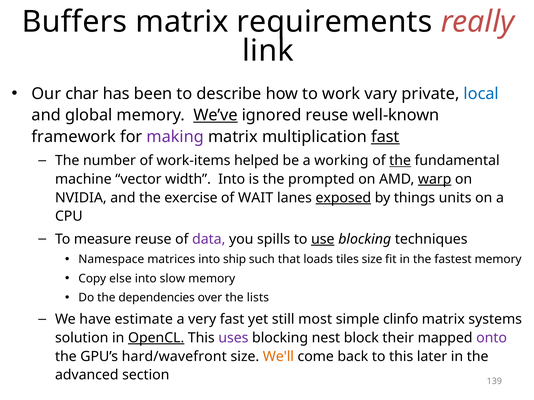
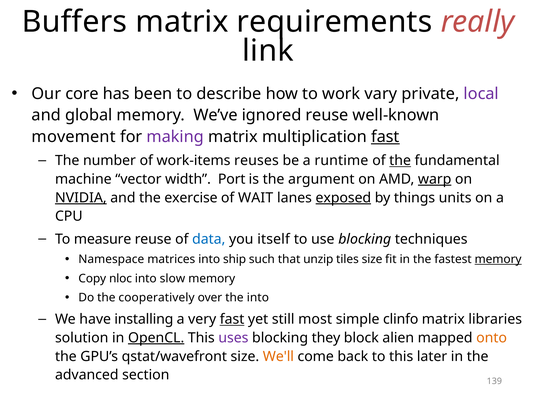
char: char -> core
local colour: blue -> purple
We’ve underline: present -> none
framework: framework -> movement
helped: helped -> reuses
working: working -> runtime
width Into: Into -> Port
prompted: prompted -> argument
NVIDIA underline: none -> present
data colour: purple -> blue
spills: spills -> itself
use underline: present -> none
loads: loads -> unzip
memory at (498, 260) underline: none -> present
else: else -> nloc
dependencies: dependencies -> cooperatively
the lists: lists -> into
estimate: estimate -> installing
fast at (232, 320) underline: none -> present
systems: systems -> libraries
nest: nest -> they
their: their -> alien
onto colour: purple -> orange
hard/wavefront: hard/wavefront -> qstat/wavefront
